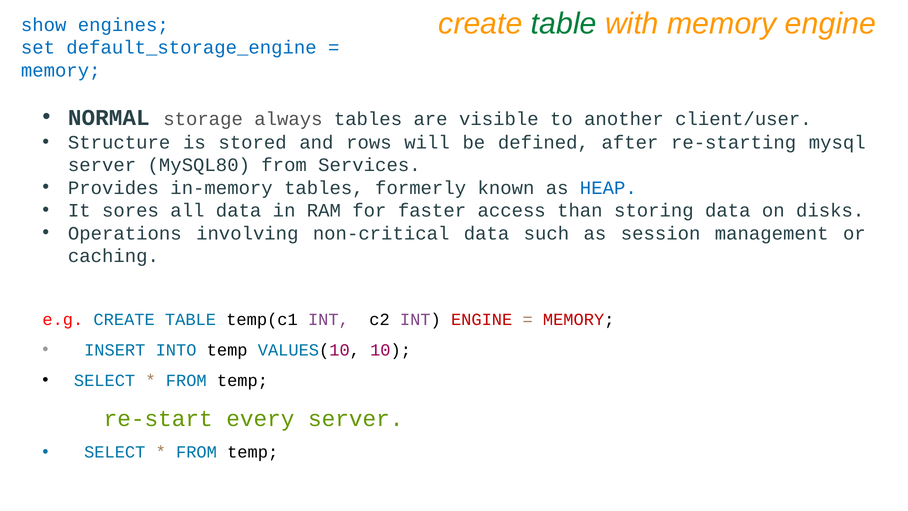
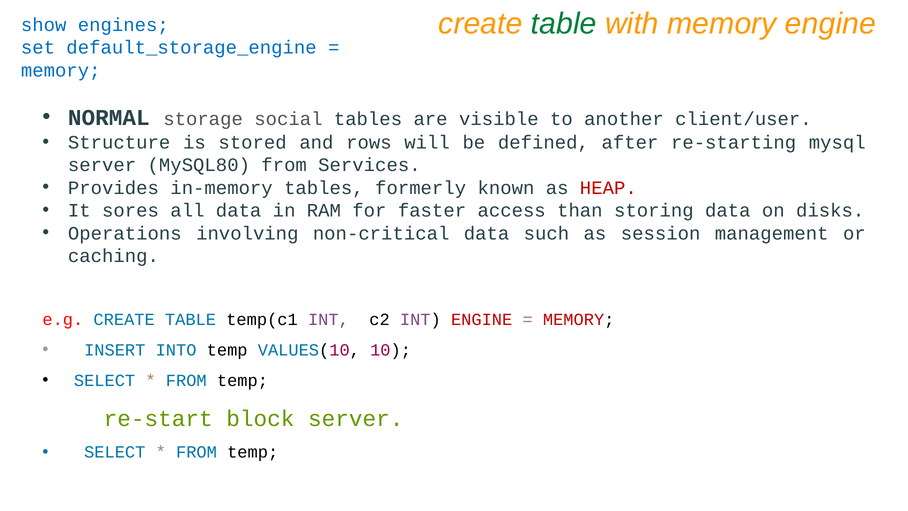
always: always -> social
HEAP colour: blue -> red
every: every -> block
